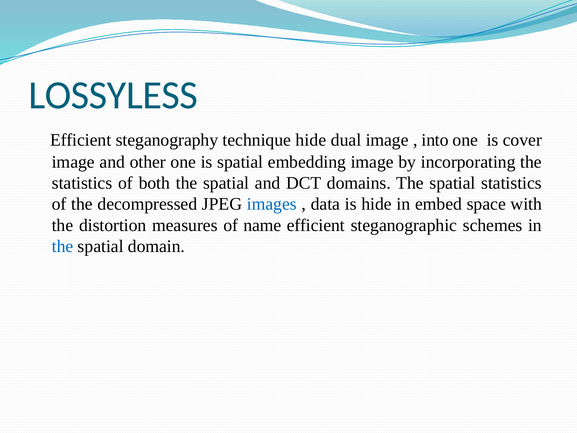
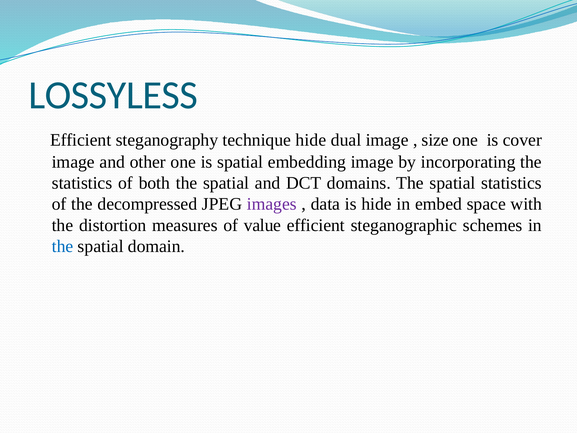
into: into -> size
images colour: blue -> purple
name: name -> value
